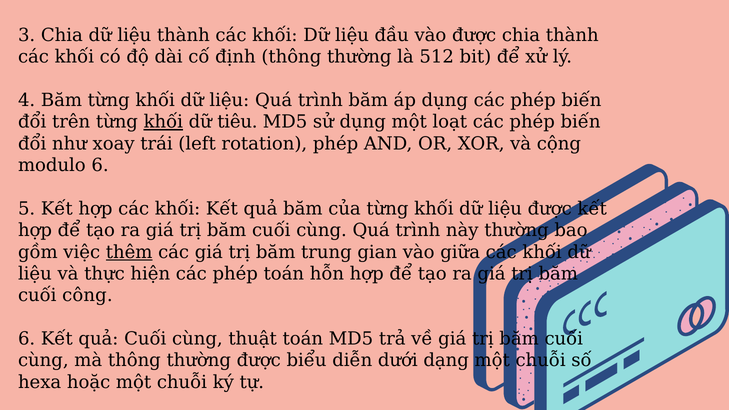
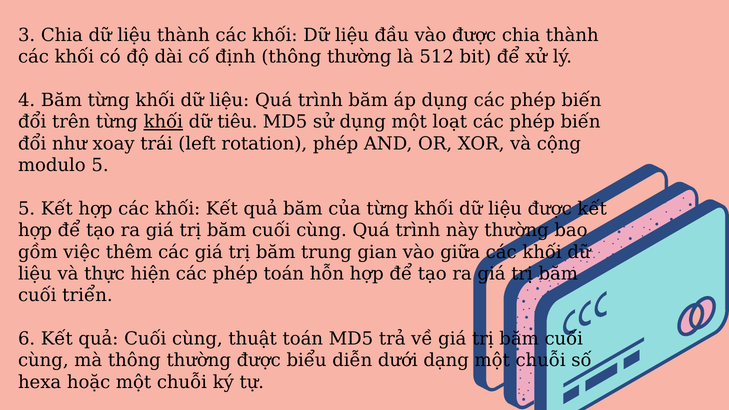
modulo 6: 6 -> 5
thêm underline: present -> none
công: công -> triển
